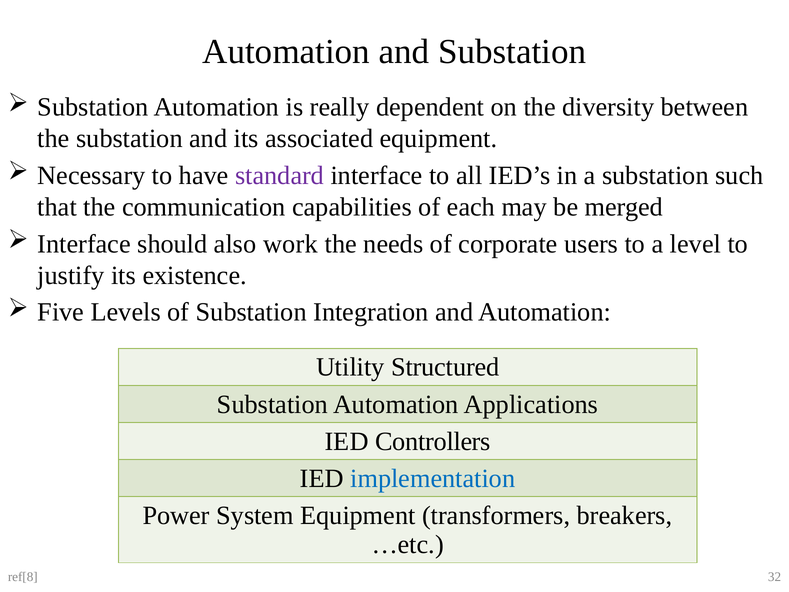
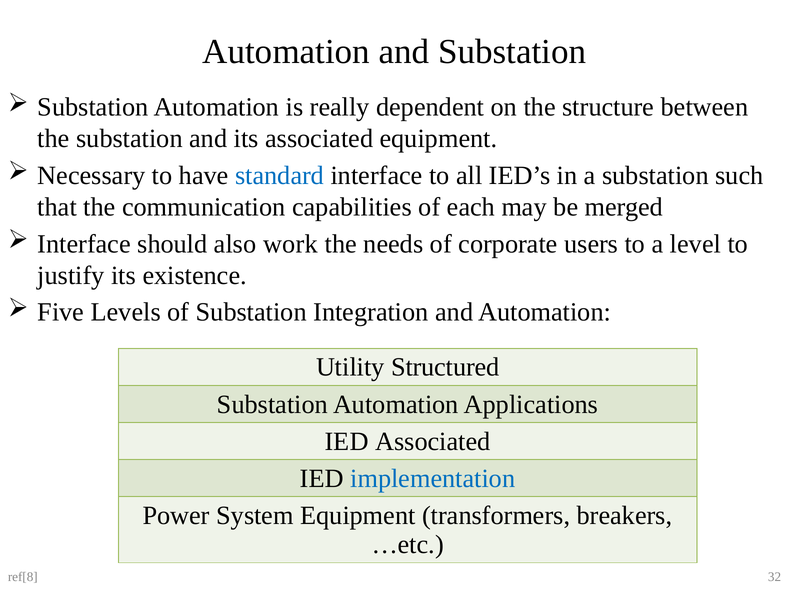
diversity: diversity -> structure
standard colour: purple -> blue
IED Controllers: Controllers -> Associated
